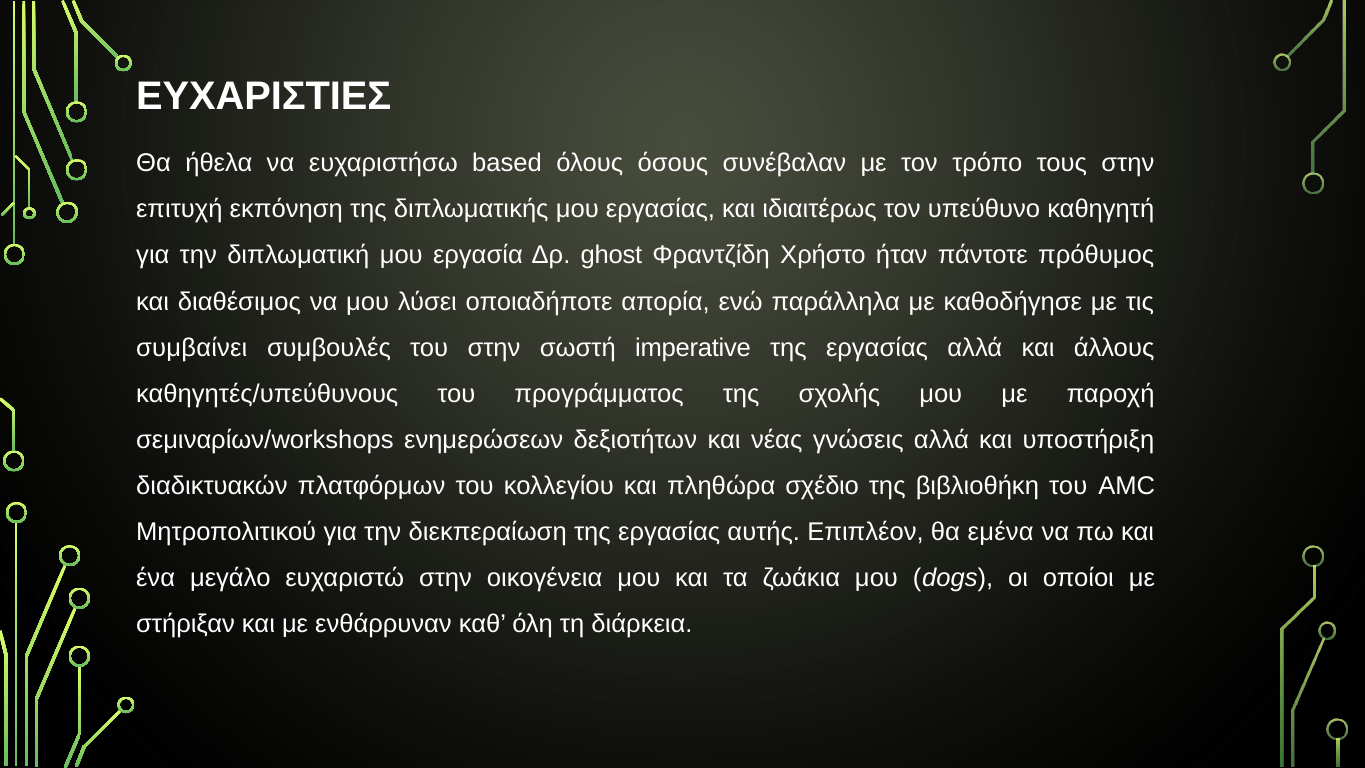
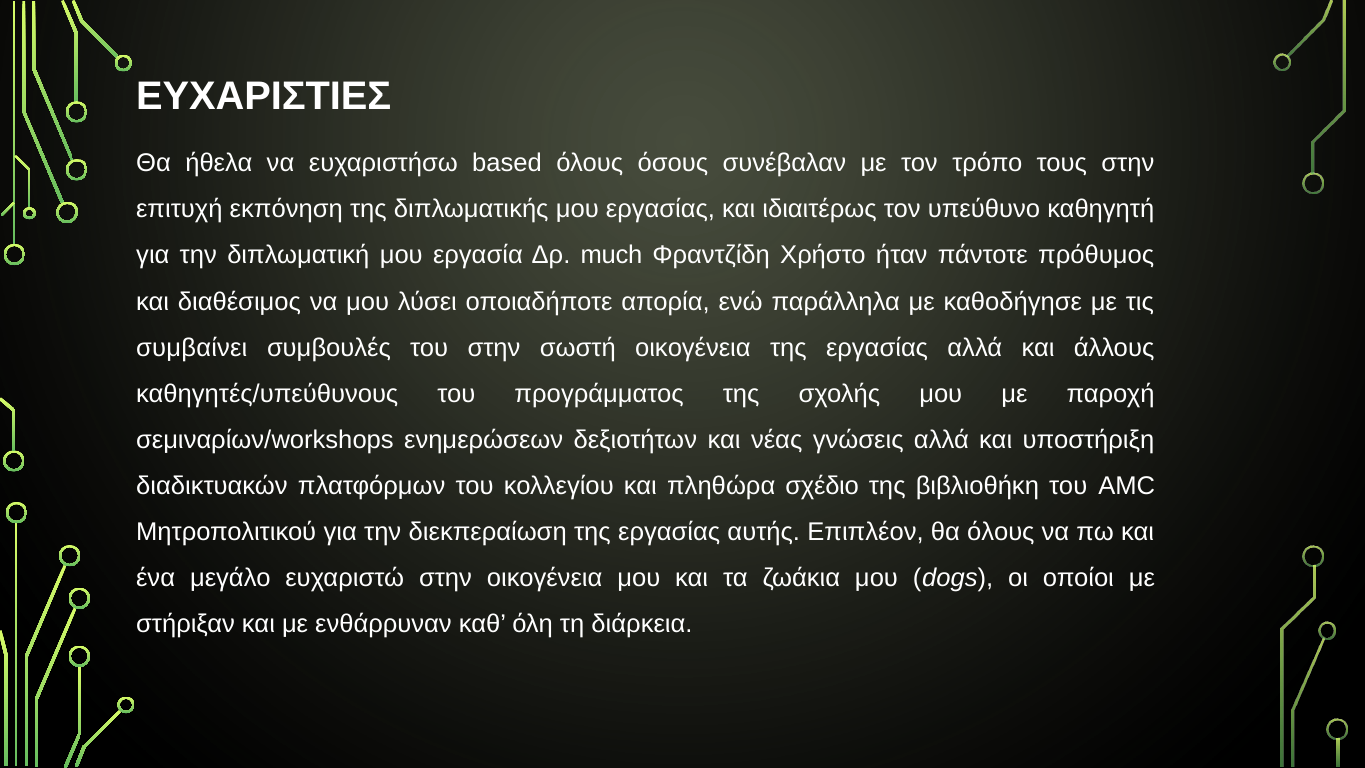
ghost: ghost -> much
σωστή imperative: imperative -> οικογένεια
θα εμένα: εμένα -> όλους
